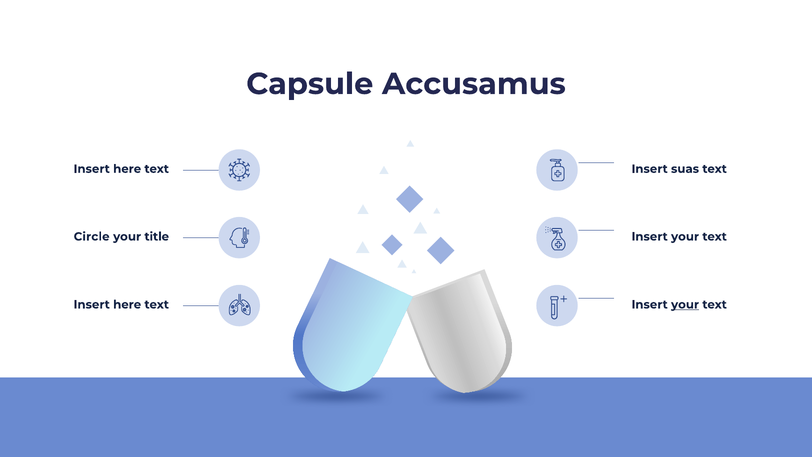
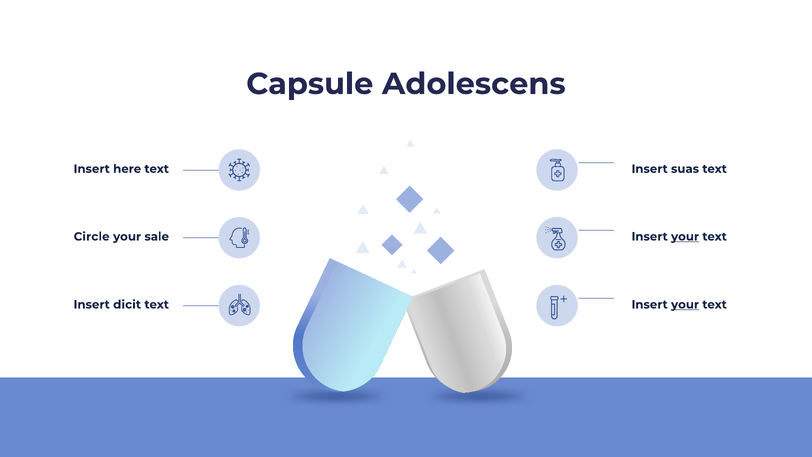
Accusamus: Accusamus -> Adolescens
title: title -> sale
your at (685, 237) underline: none -> present
here at (127, 304): here -> dicit
